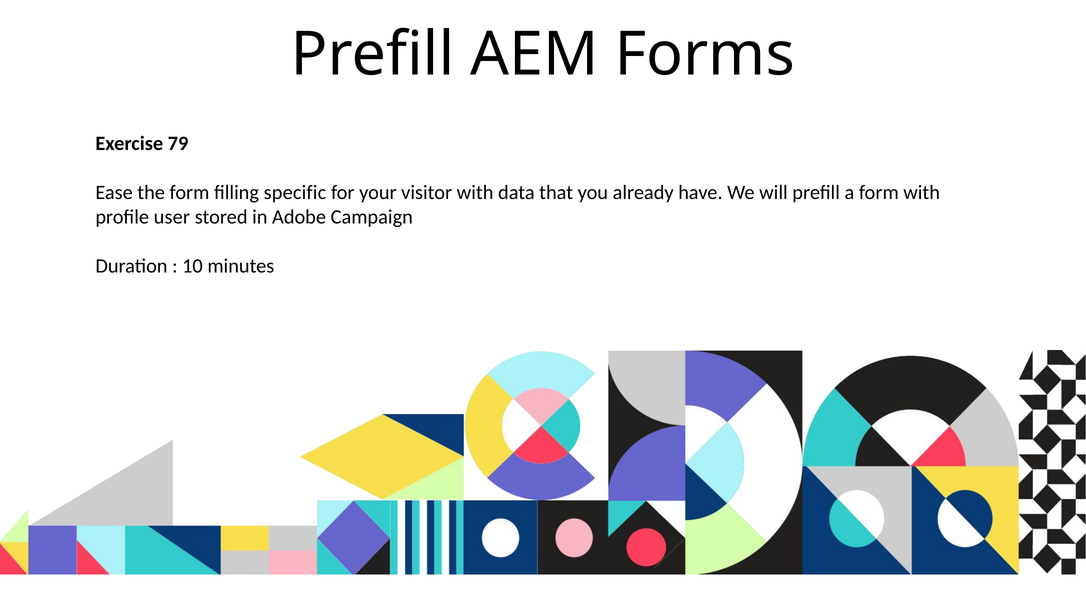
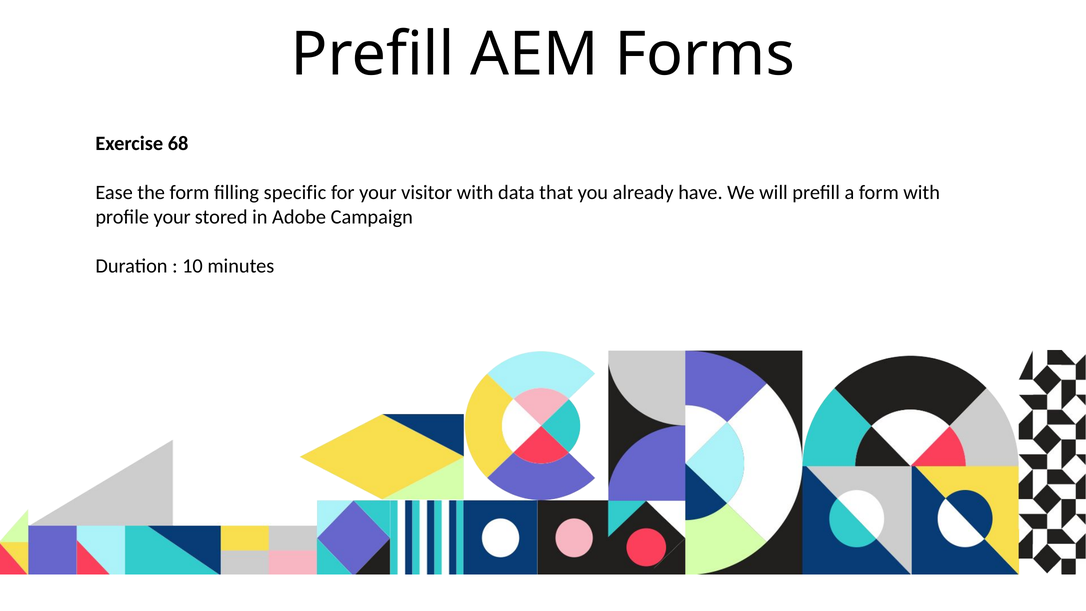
79: 79 -> 68
profile user: user -> your
